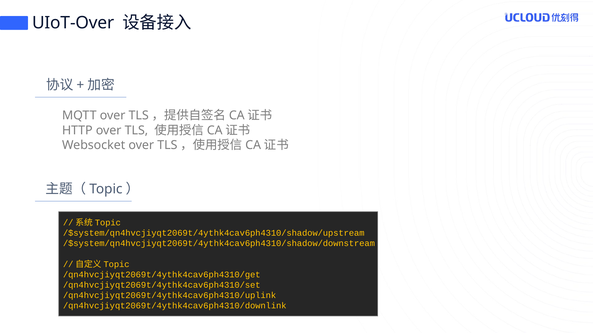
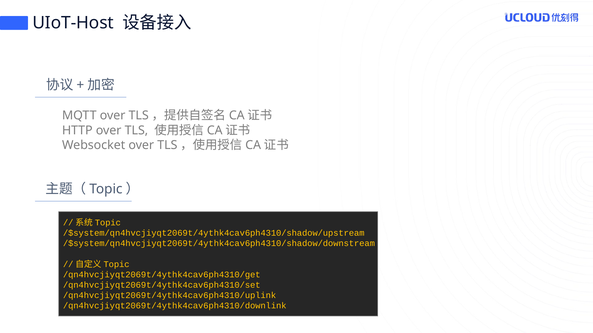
UIoT-Over: UIoT-Over -> UIoT-Host
